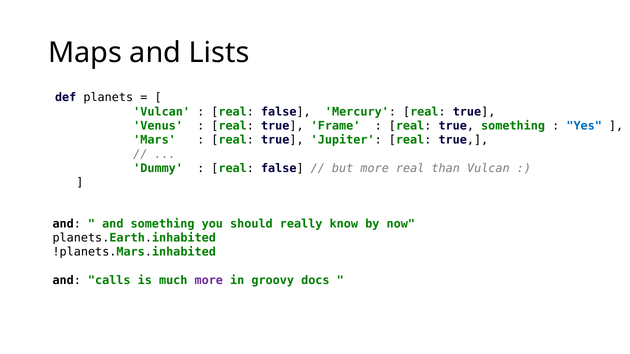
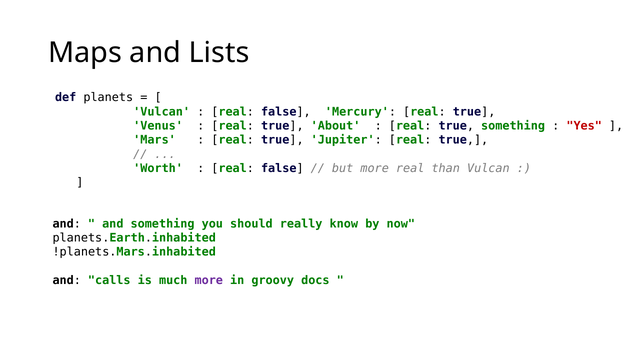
Frame: Frame -> About
Yes colour: blue -> red
Dummy: Dummy -> Worth
